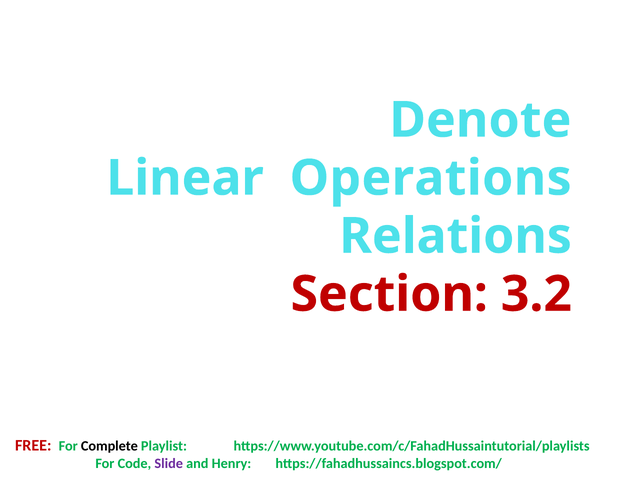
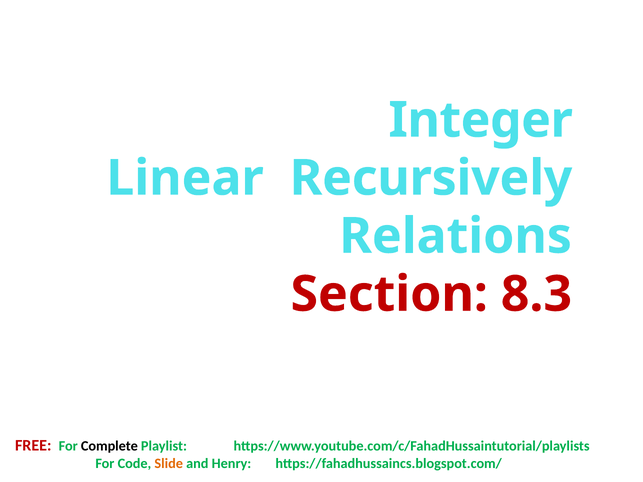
Denote: Denote -> Integer
Operations: Operations -> Recursively
3.2: 3.2 -> 8.3
Slide colour: purple -> orange
